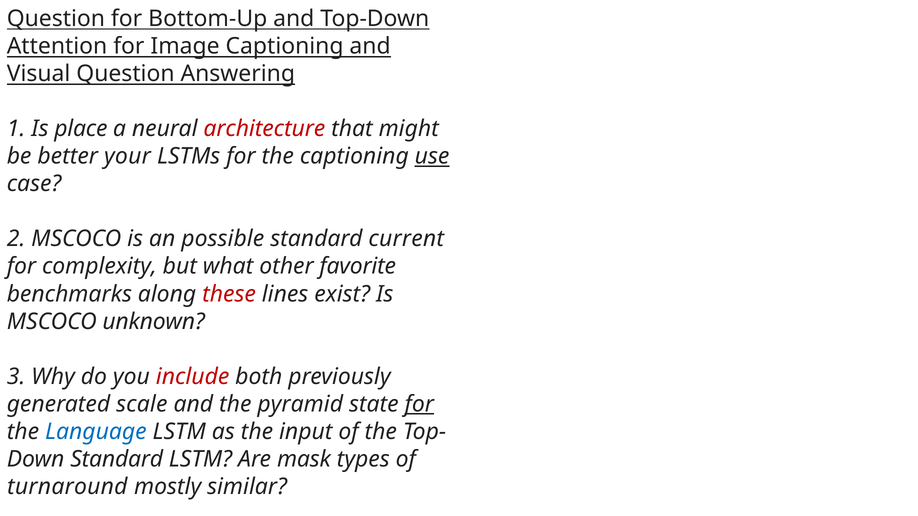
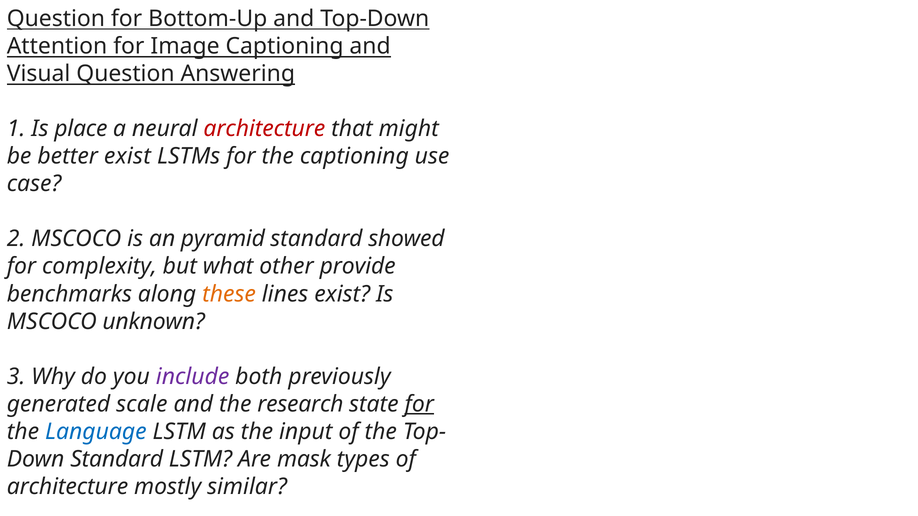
better your: your -> exist
use underline: present -> none
possible: possible -> pyramid
current: current -> showed
favorite: favorite -> provide
these colour: red -> orange
include colour: red -> purple
pyramid: pyramid -> research
turnaround at (67, 487): turnaround -> architecture
